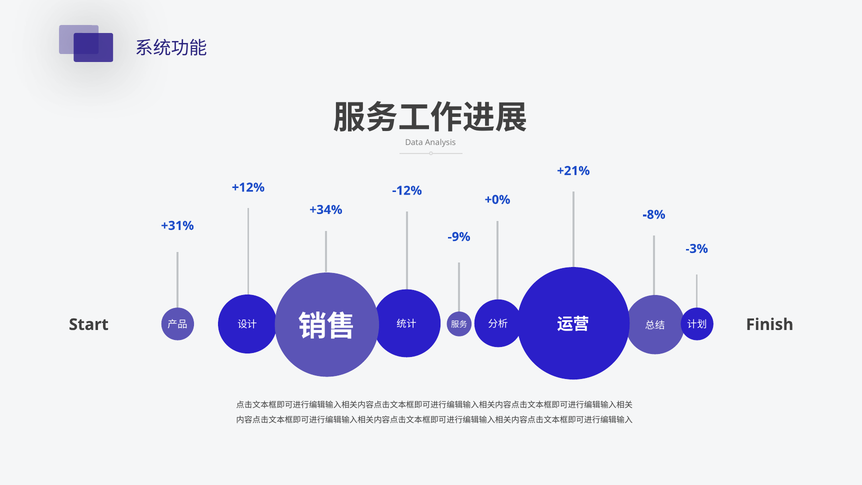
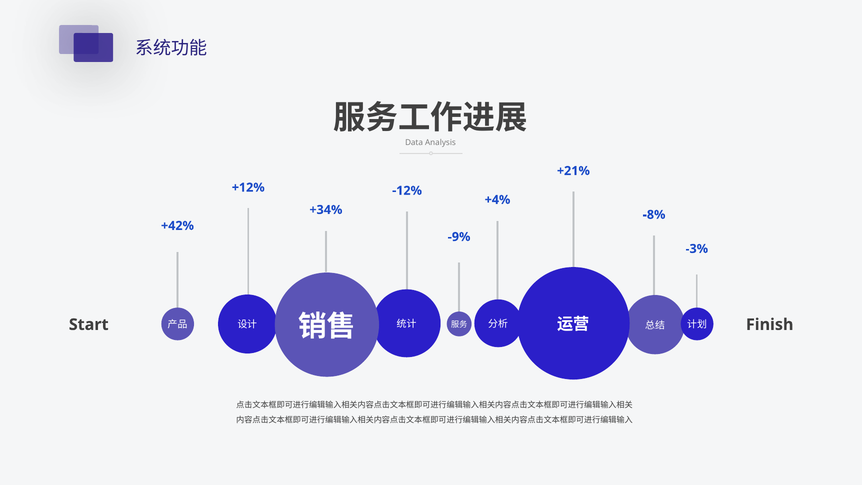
+0%: +0% -> +4%
+31%: +31% -> +42%
